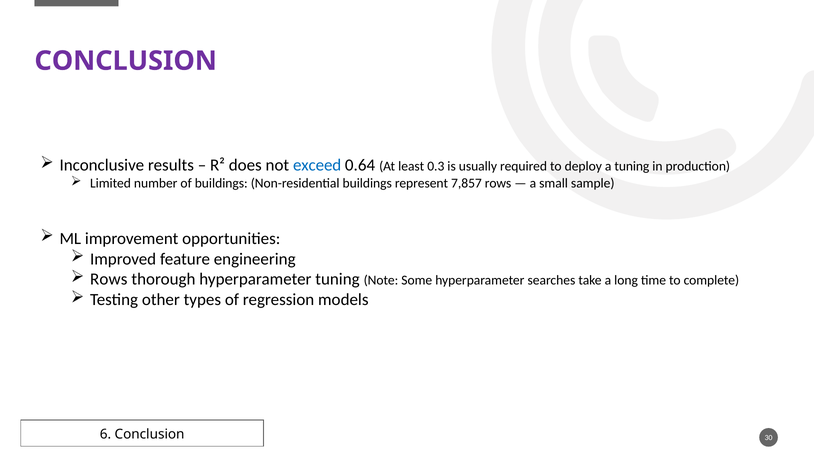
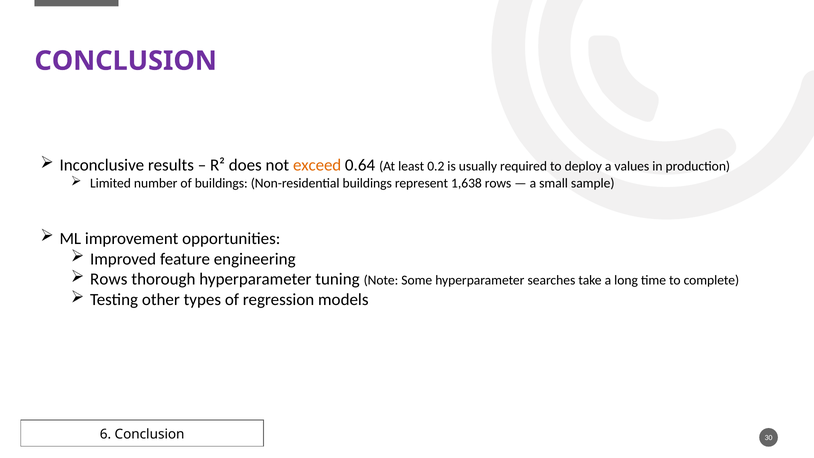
exceed colour: blue -> orange
0.3: 0.3 -> 0.2
a tuning: tuning -> values
7,857: 7,857 -> 1,638
